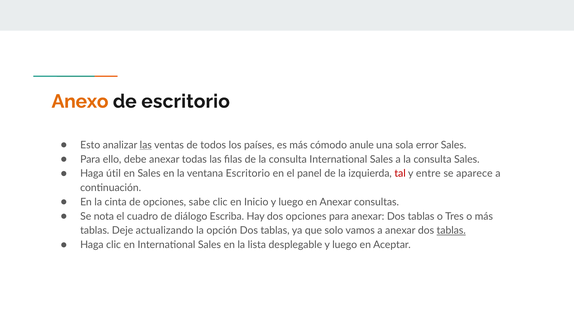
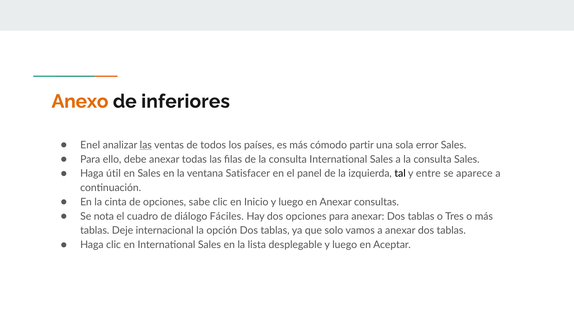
de escritorio: escritorio -> inferiores
Esto: Esto -> Enel
anule: anule -> partir
ventana Escritorio: Escritorio -> Satisfacer
tal colour: red -> black
Escriba: Escriba -> Fáciles
actualizando: actualizando -> internacional
tablas at (451, 230) underline: present -> none
